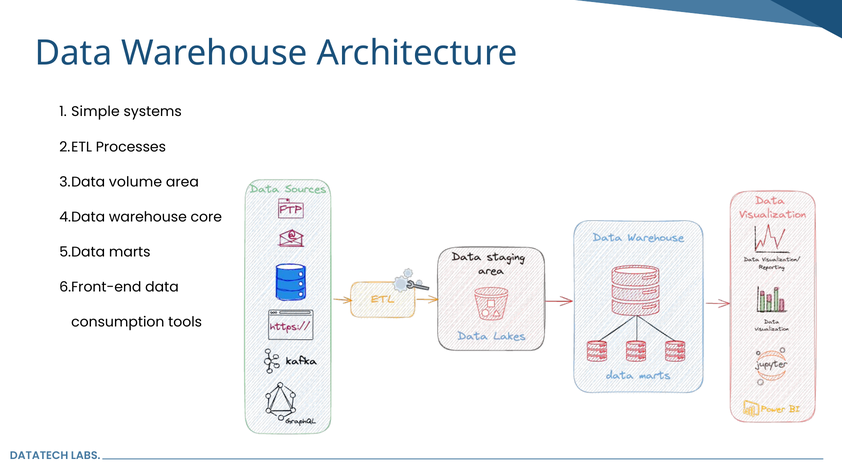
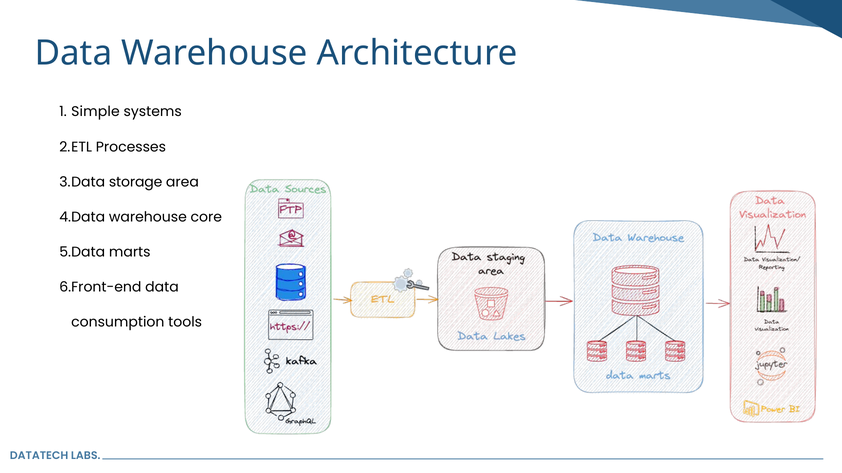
volume: volume -> storage
